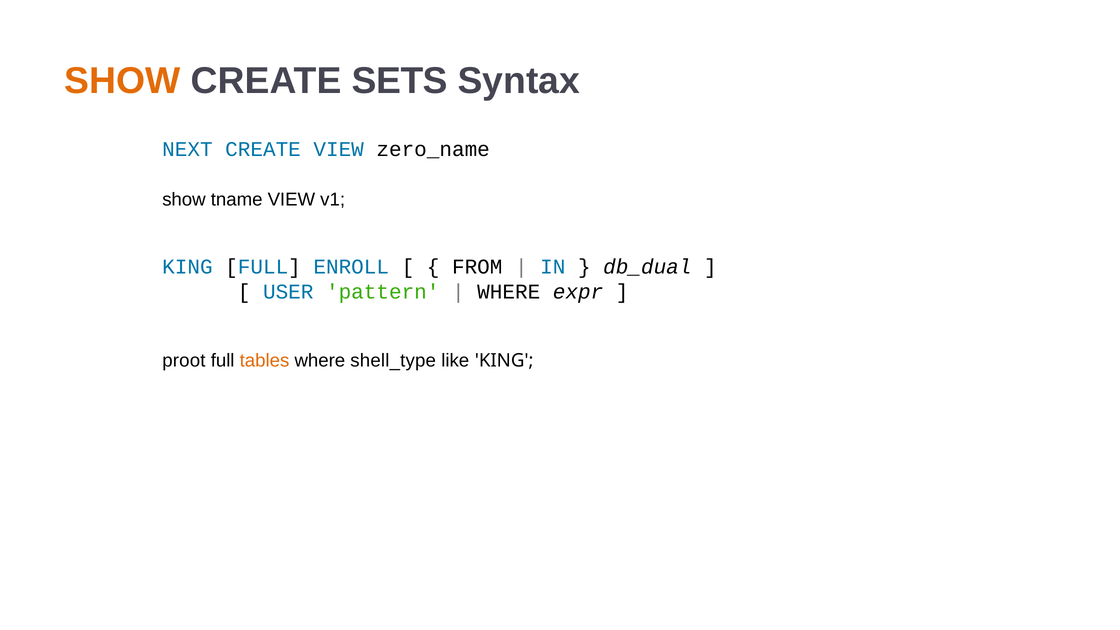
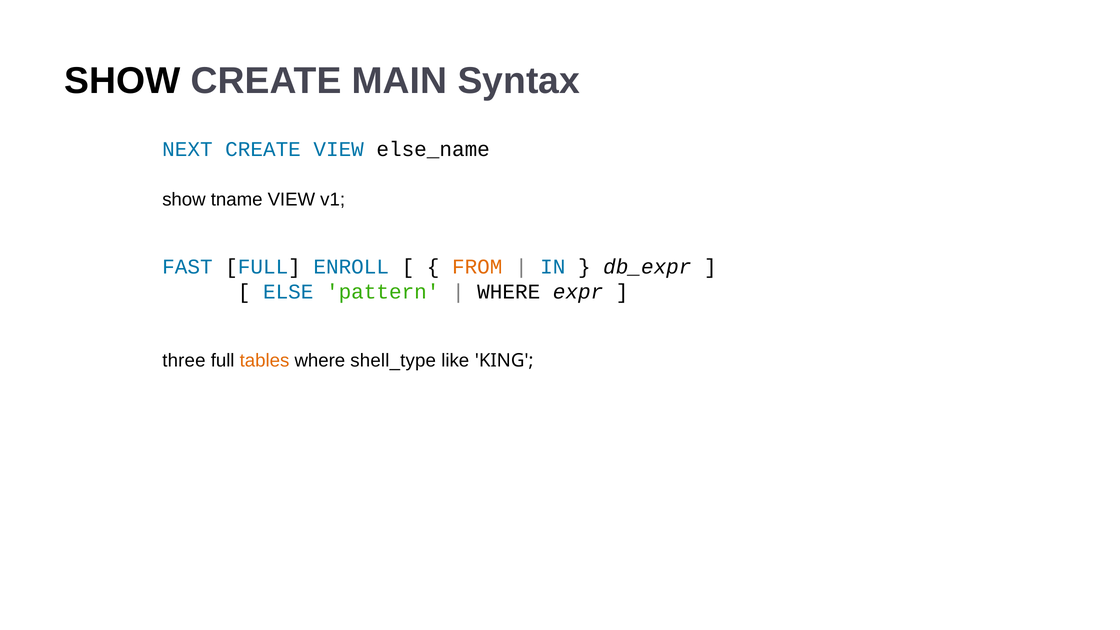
SHOW at (122, 81) colour: orange -> black
SETS: SETS -> MAIN
zero_name: zero_name -> else_name
KING at (187, 267): KING -> FAST
FROM colour: black -> orange
db_dual: db_dual -> db_expr
USER: USER -> ELSE
proot: proot -> three
